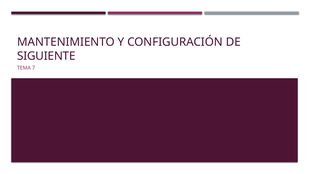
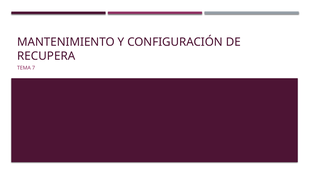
SIGUIENTE: SIGUIENTE -> RECUPERA
